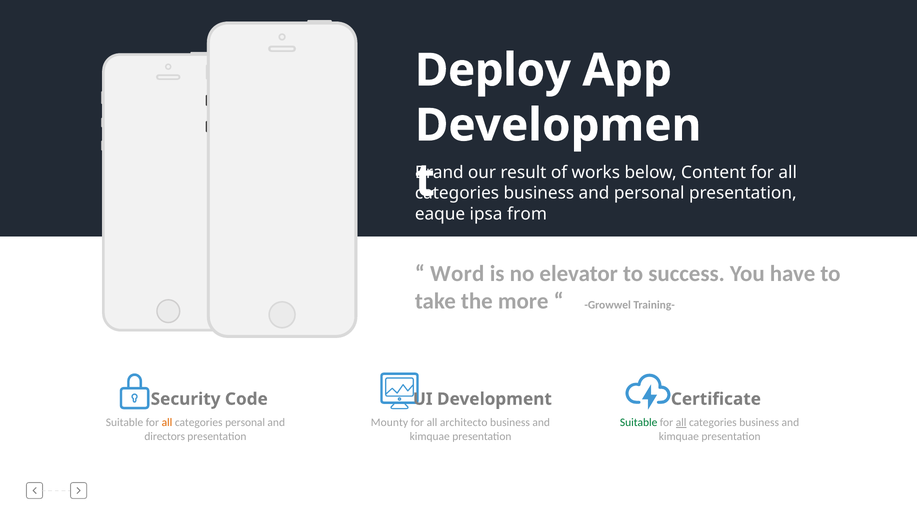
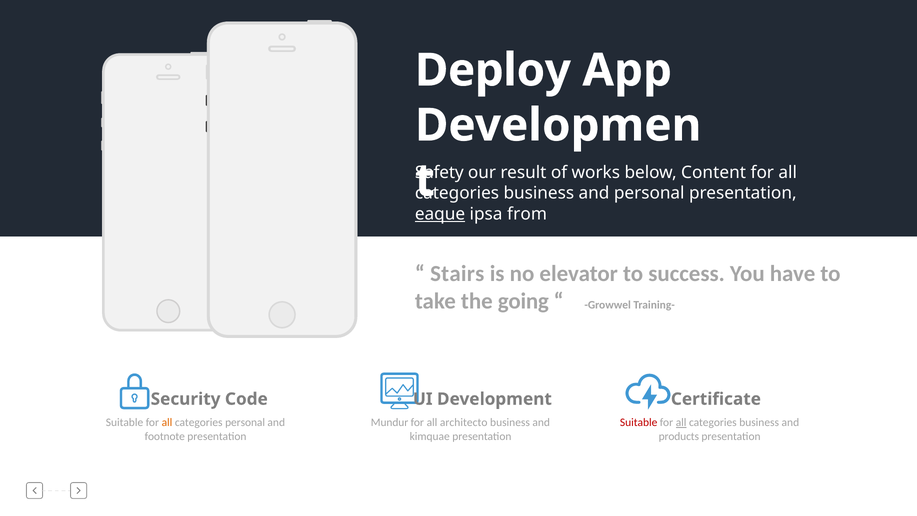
Brand: Brand -> Safety
eaque underline: none -> present
Word: Word -> Stairs
more: more -> going
Mounty: Mounty -> Mundur
Suitable at (639, 422) colour: green -> red
directors: directors -> footnote
kimquae at (679, 436): kimquae -> products
